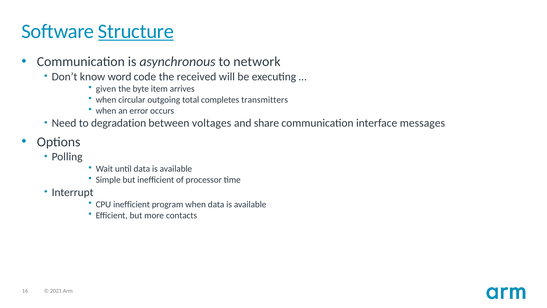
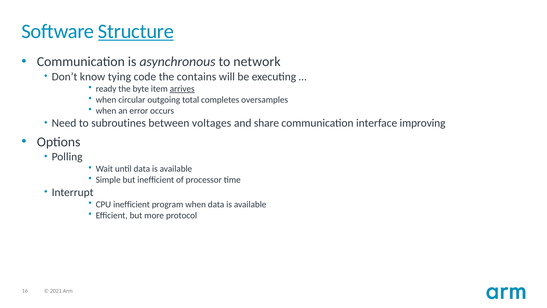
word: word -> tying
received: received -> contains
given: given -> ready
arrives underline: none -> present
transmitters: transmitters -> oversamples
degradation: degradation -> subroutines
messages: messages -> improving
contacts: contacts -> protocol
